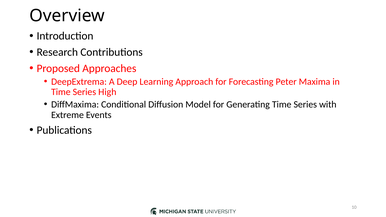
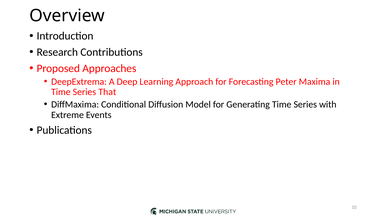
High: High -> That
